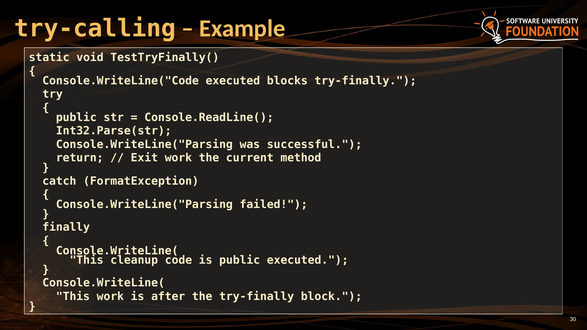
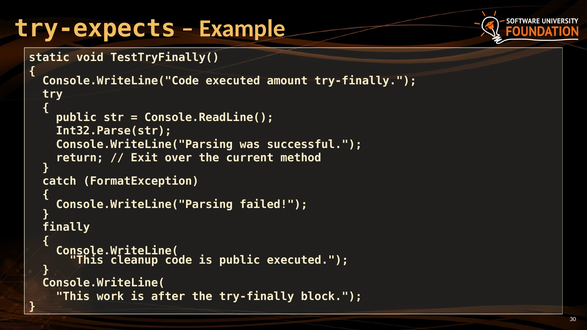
try-calling: try-calling -> try-expects
blocks: blocks -> amount
Exit work: work -> over
